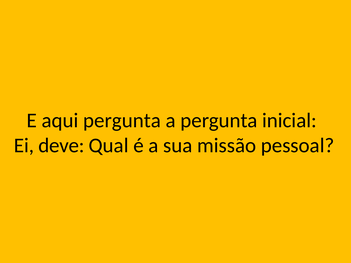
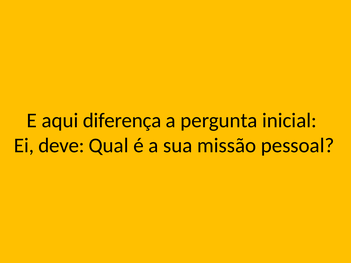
aqui pergunta: pergunta -> diferença
